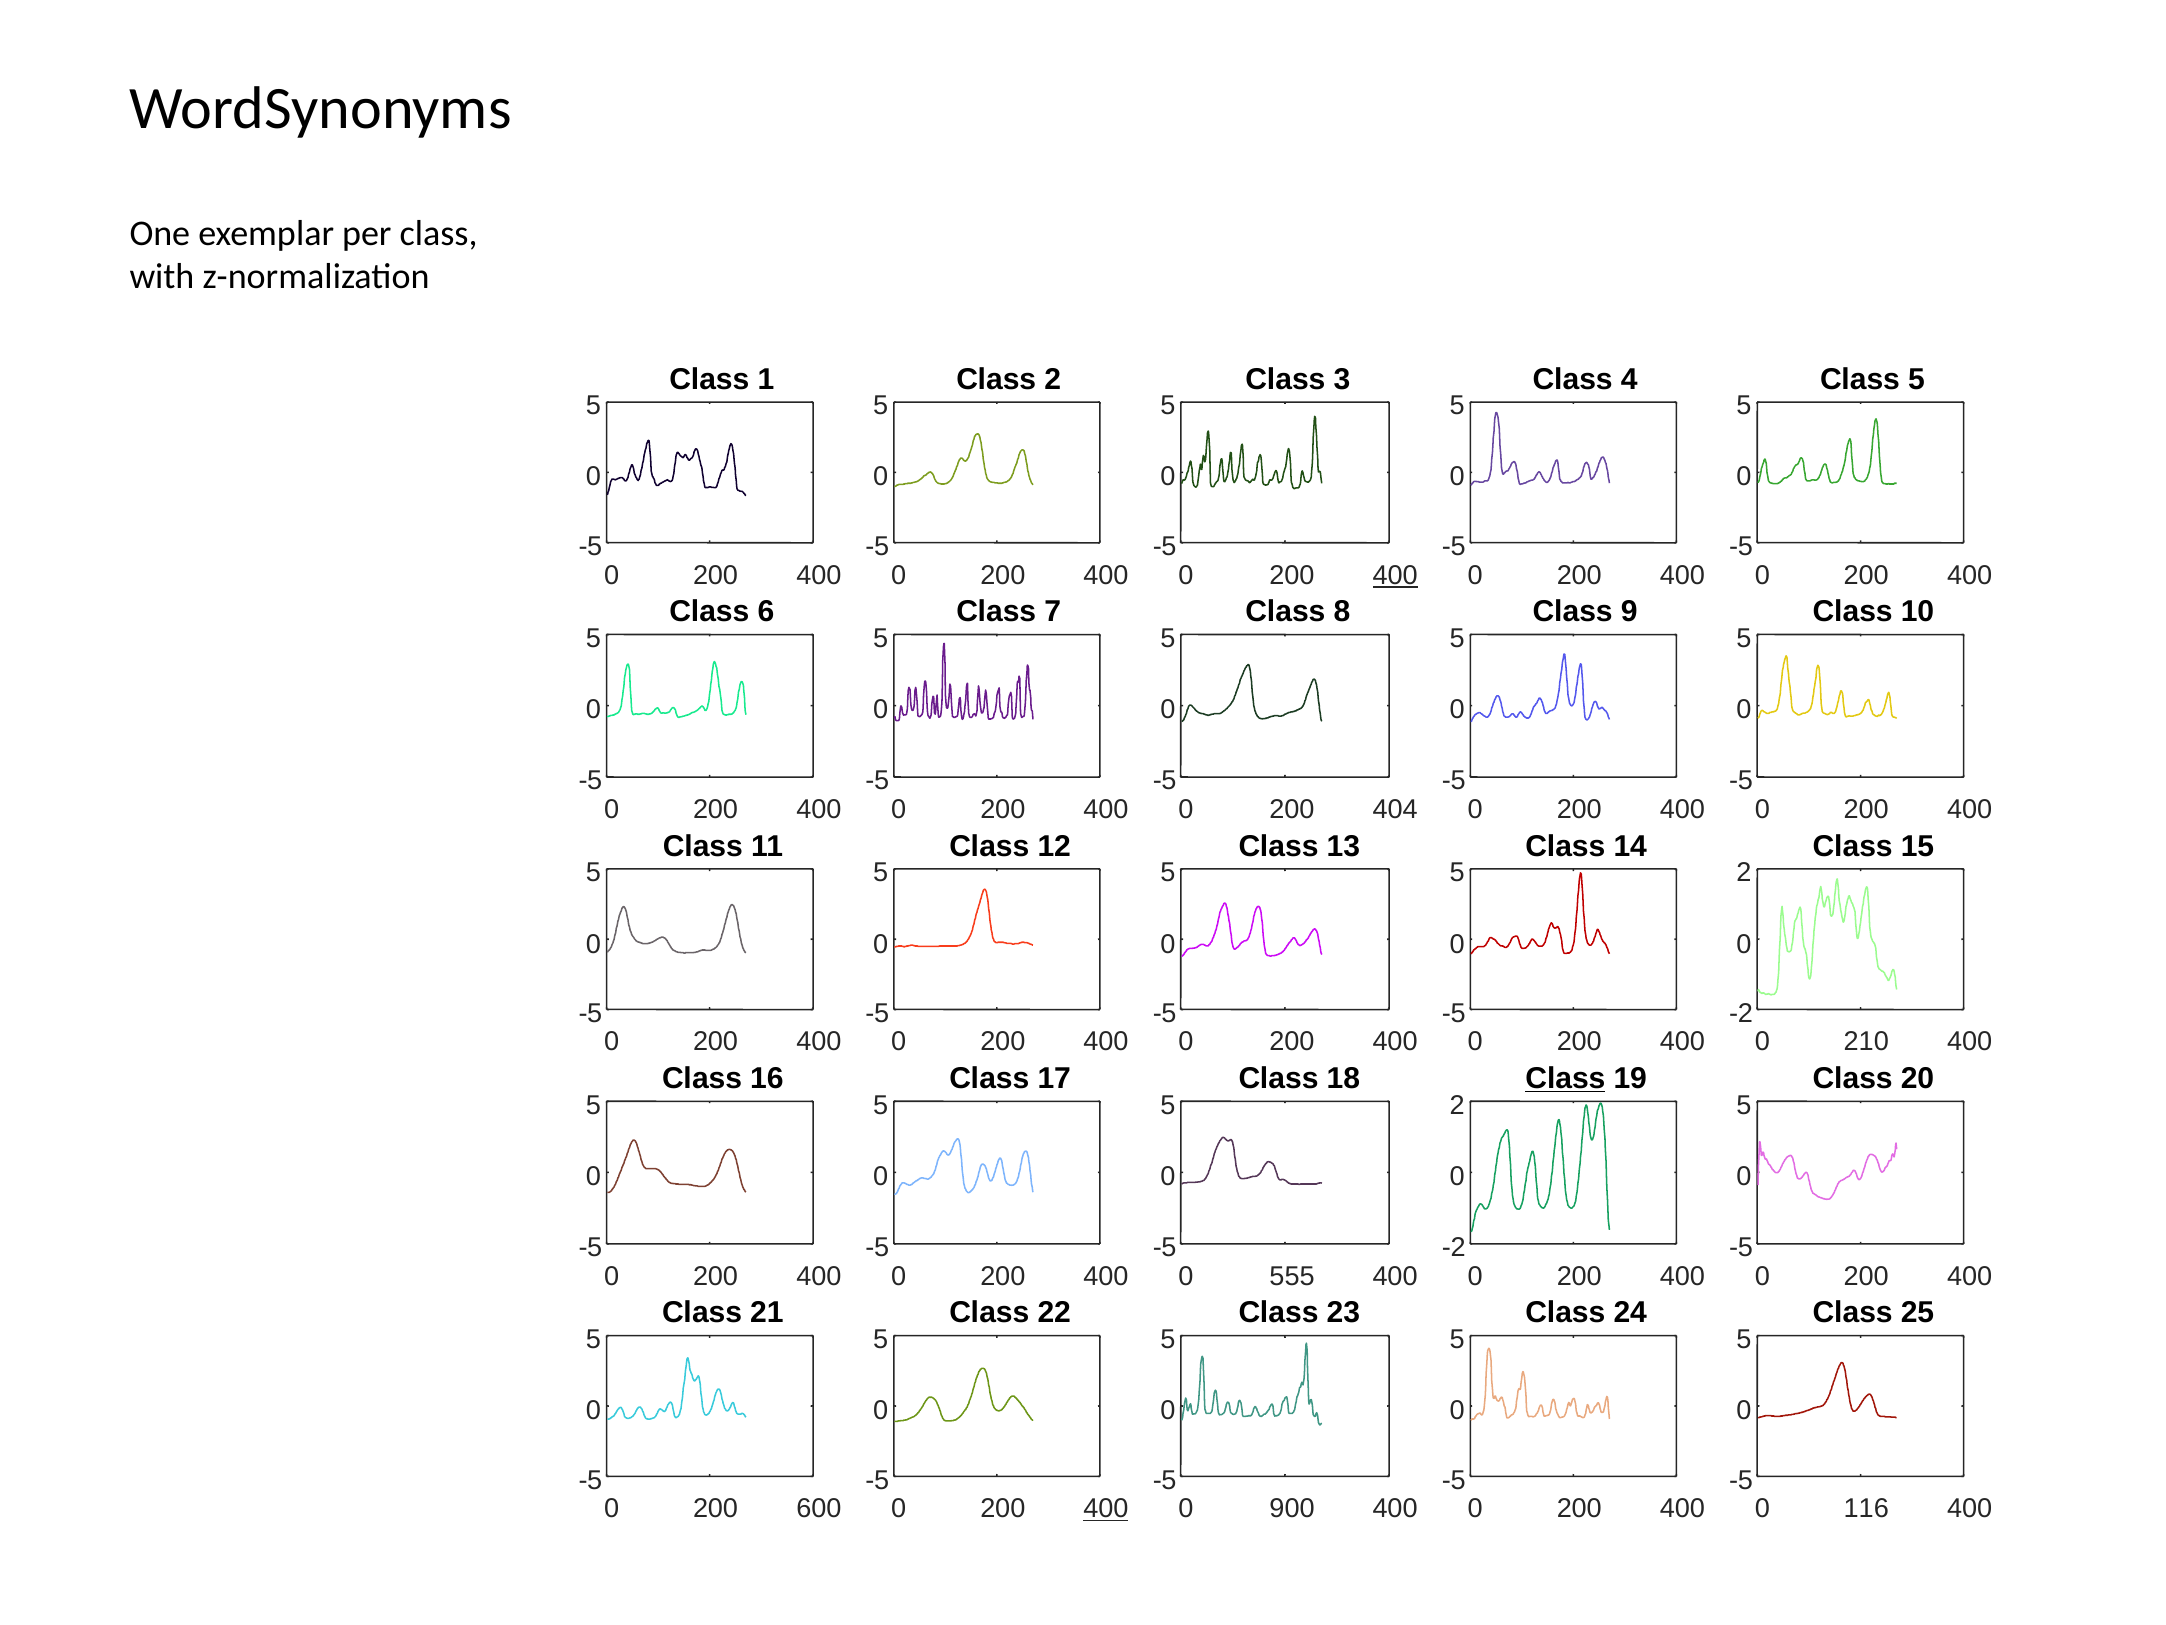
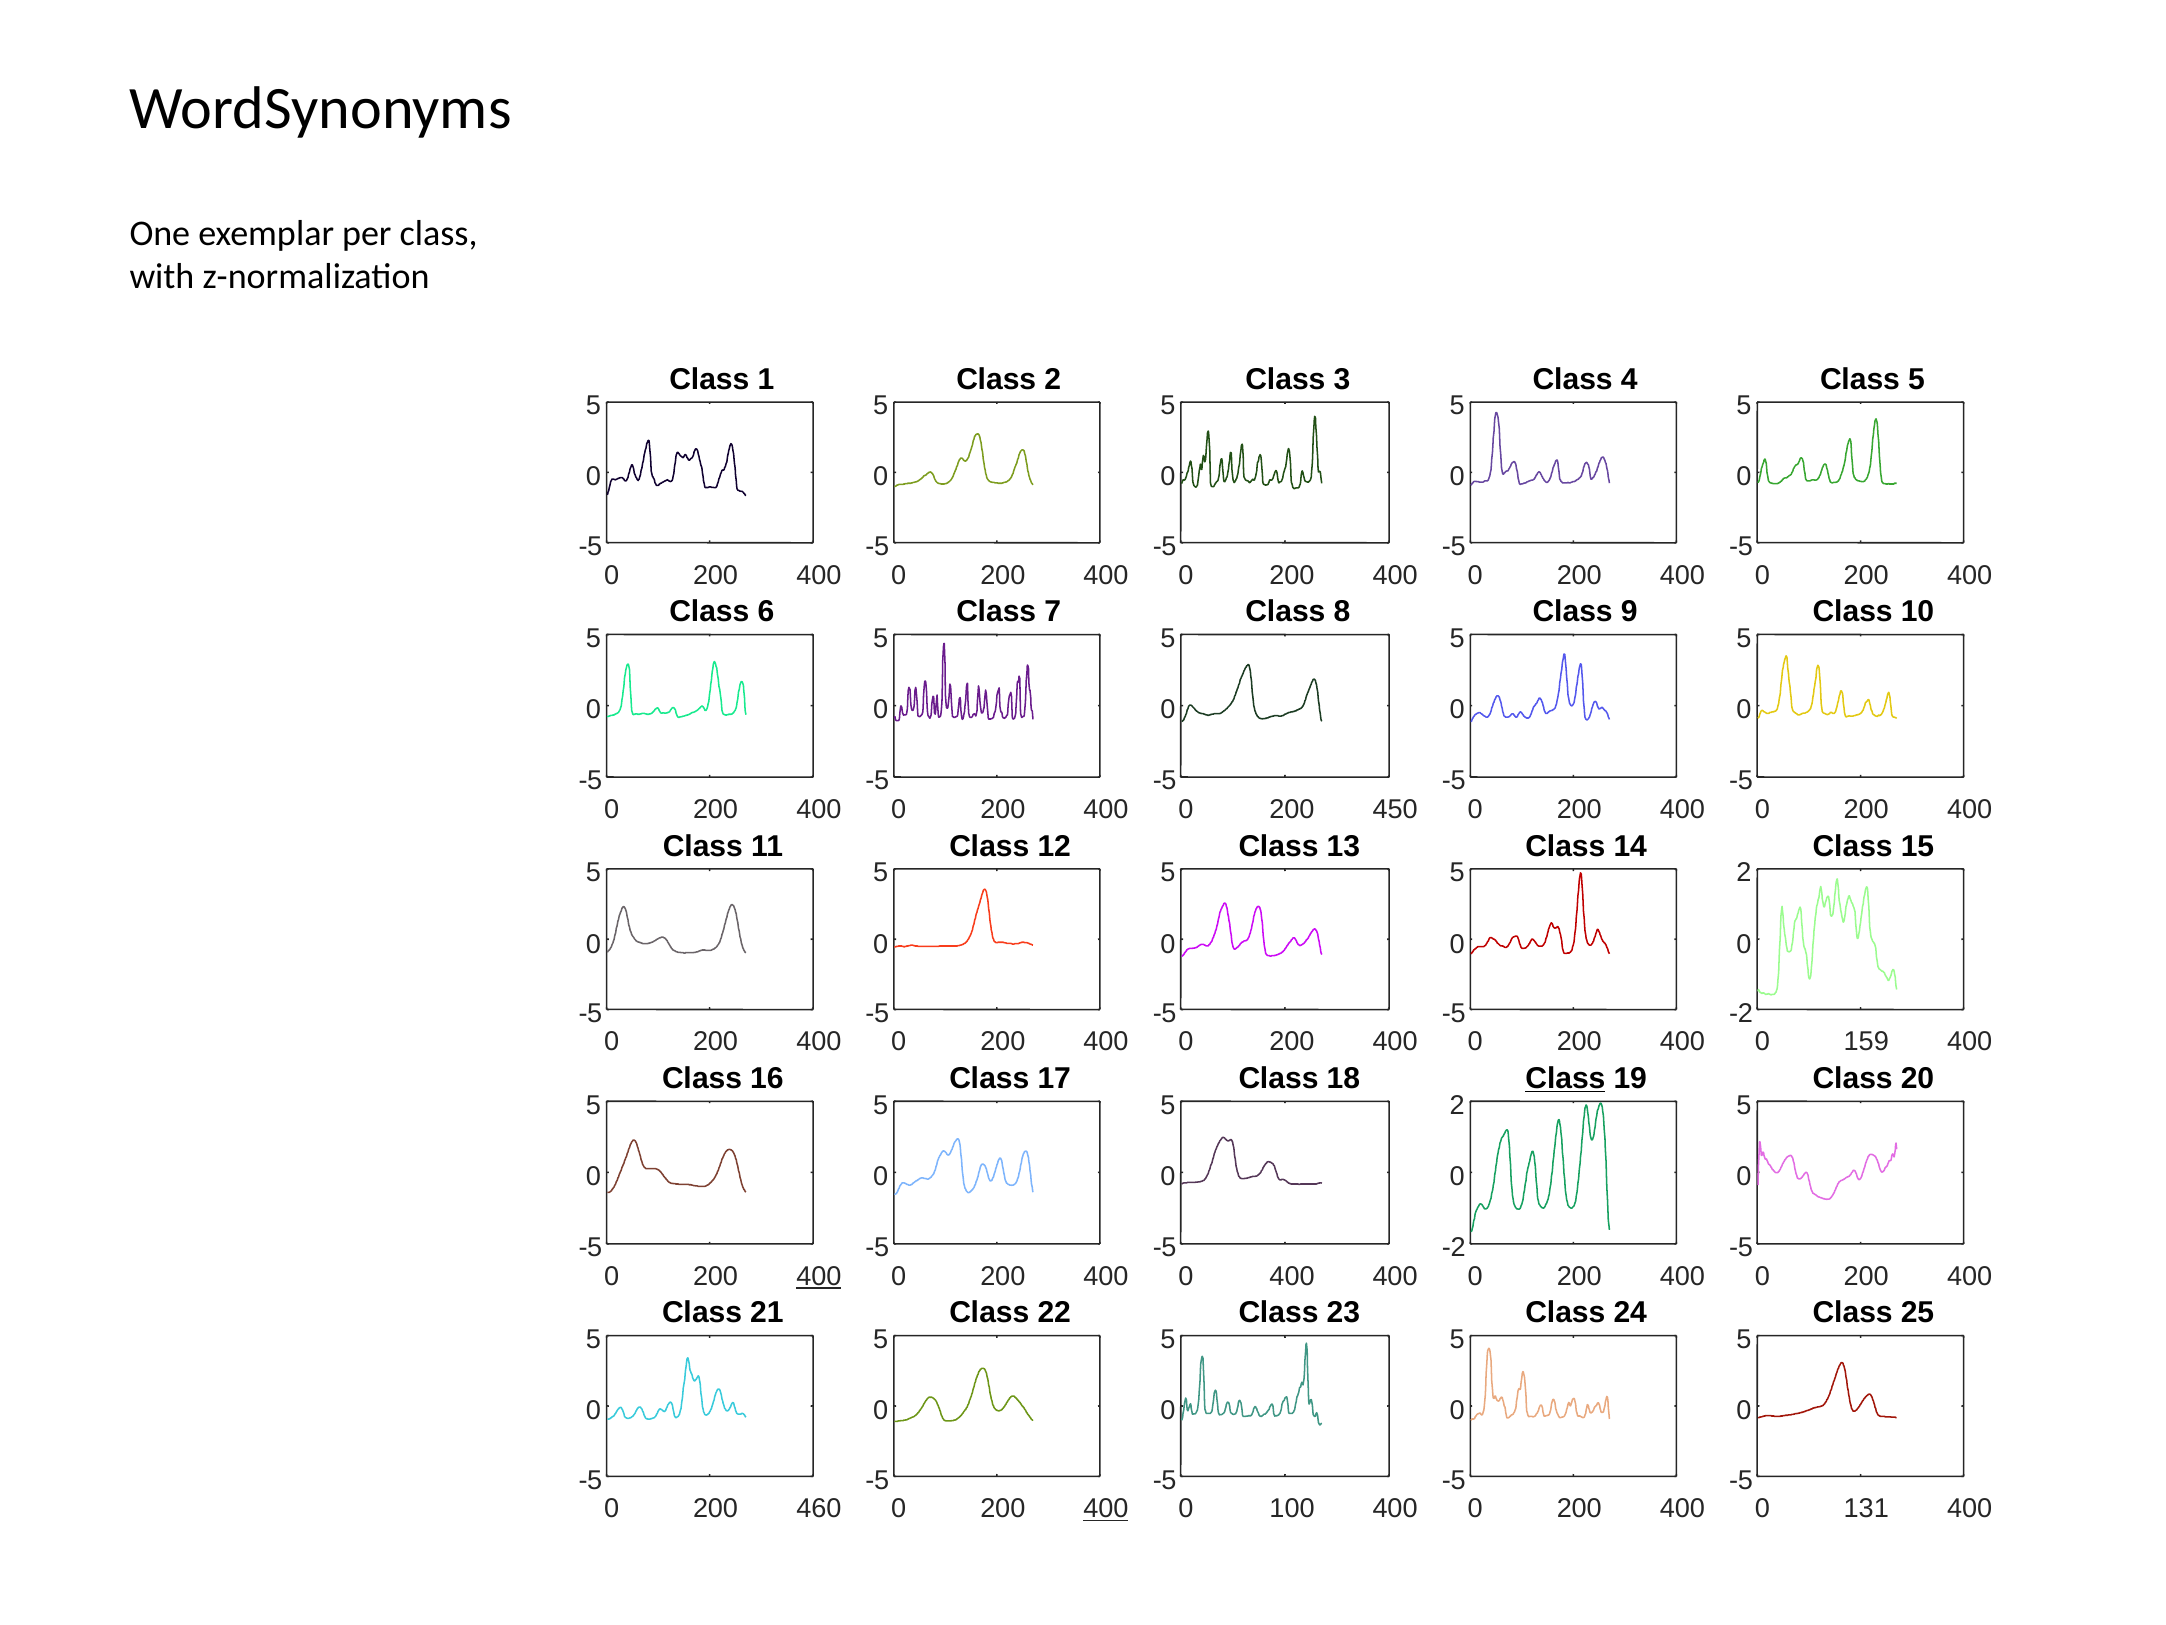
400 at (1395, 575) underline: present -> none
404: 404 -> 450
210: 210 -> 159
400 at (819, 1276) underline: none -> present
0 555: 555 -> 400
600: 600 -> 460
900: 900 -> 100
116: 116 -> 131
